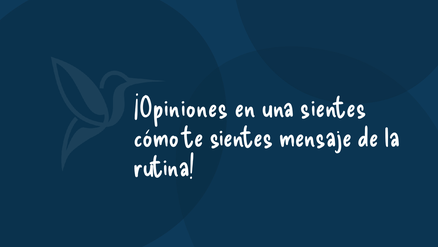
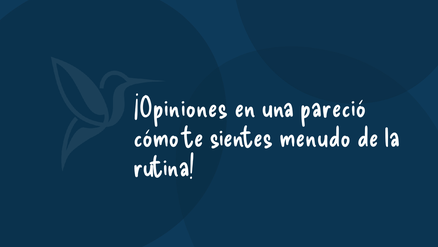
una sientes: sientes -> pareció
mensaje: mensaje -> menudo
